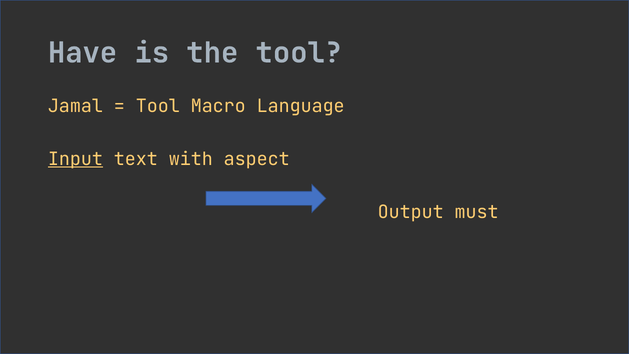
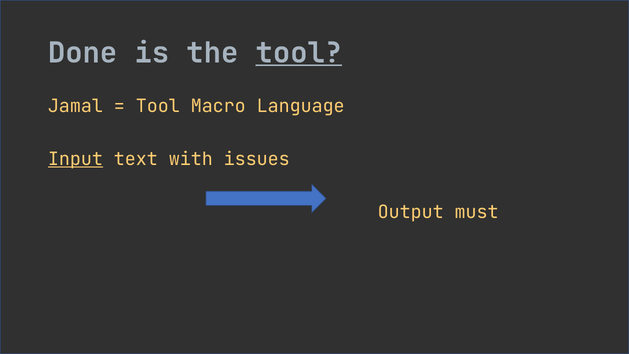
Have: Have -> Done
tool at (299, 53) underline: none -> present
aspect: aspect -> issues
